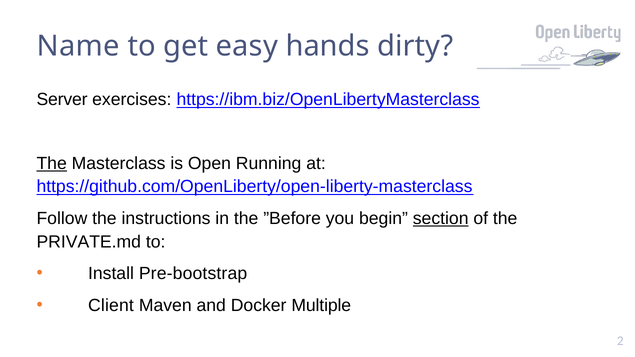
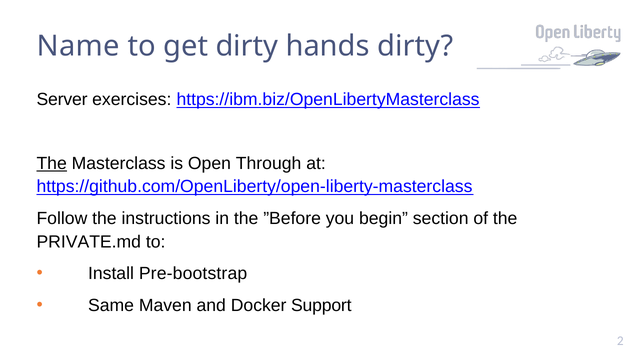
get easy: easy -> dirty
Running: Running -> Through
section underline: present -> none
Client: Client -> Same
Multiple: Multiple -> Support
